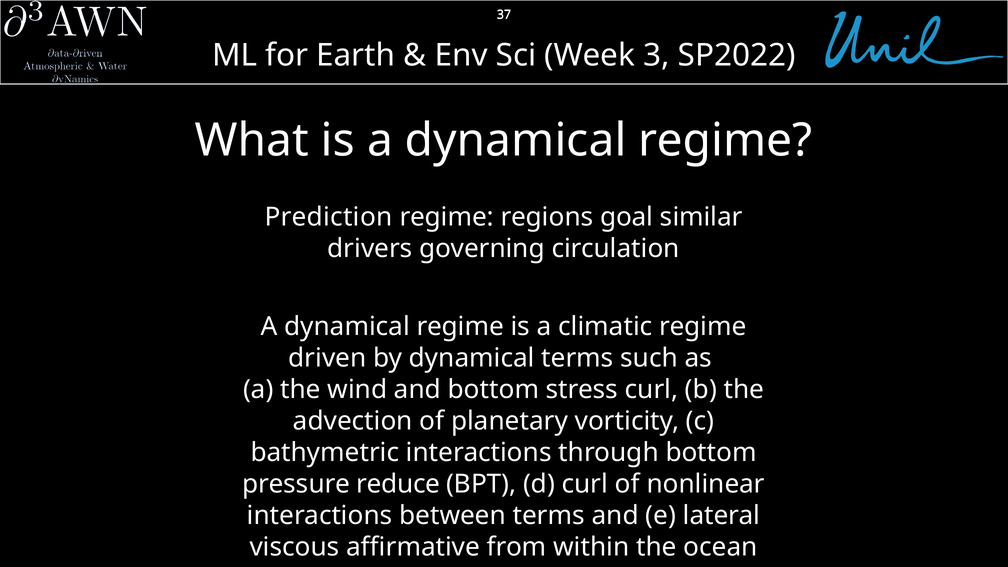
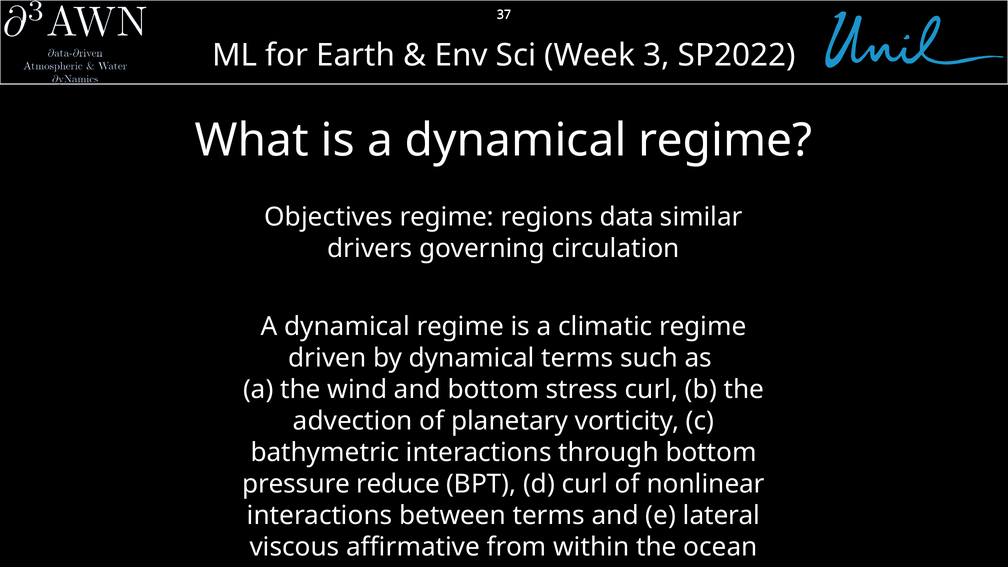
Prediction: Prediction -> Objectives
goal: goal -> data
